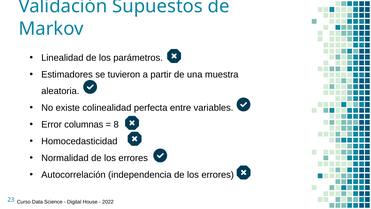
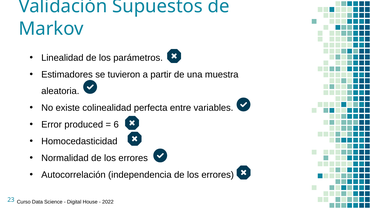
columnas: columnas -> produced
8: 8 -> 6
